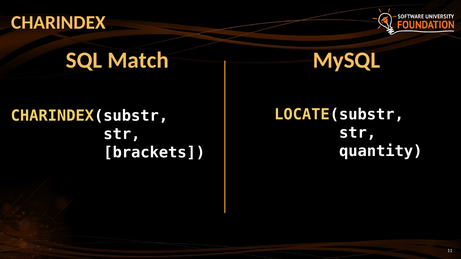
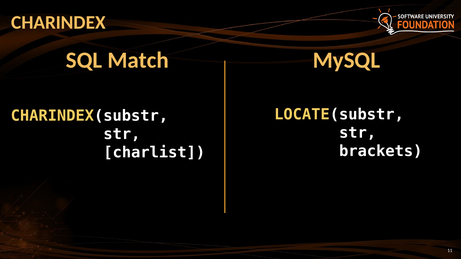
quantity: quantity -> brackets
brackets: brackets -> charlist
